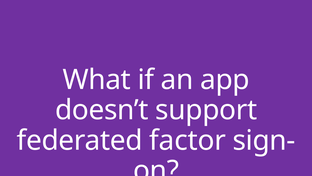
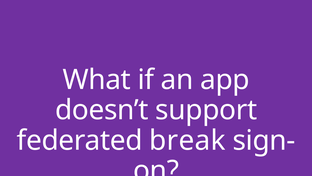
factor: factor -> break
